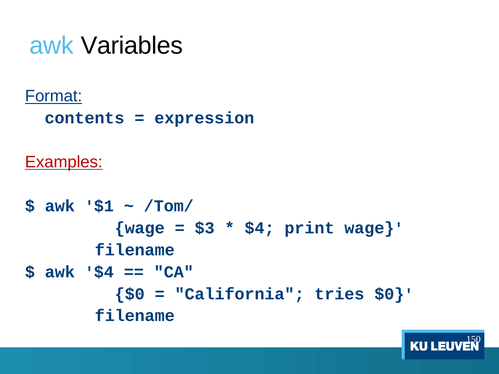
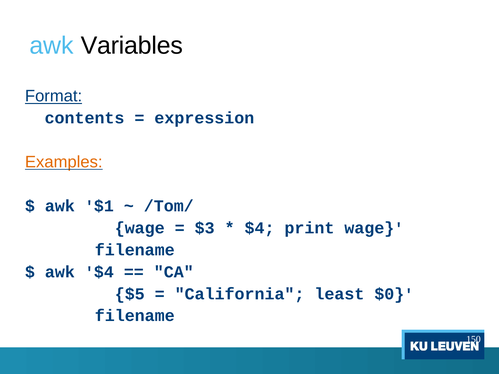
Examples colour: red -> orange
$0 at (130, 294): $0 -> $5
tries: tries -> least
